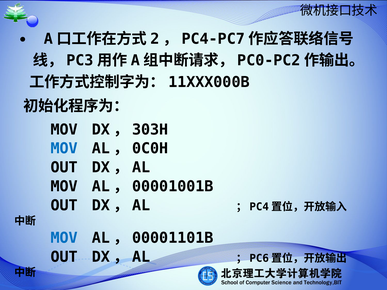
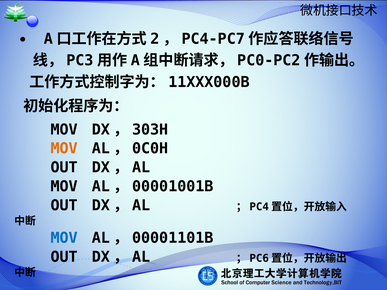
MOV at (64, 149) colour: blue -> orange
